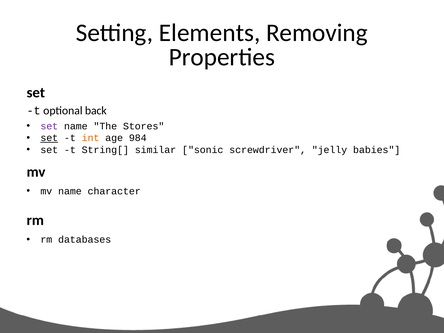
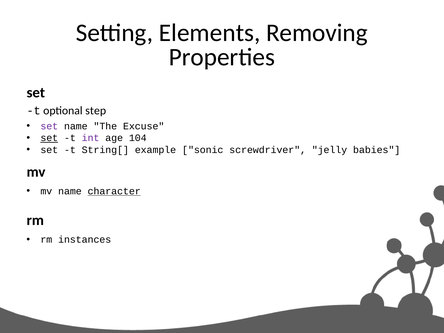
back: back -> step
Stores: Stores -> Excuse
int colour: orange -> purple
984: 984 -> 104
similar: similar -> example
character underline: none -> present
databases: databases -> instances
